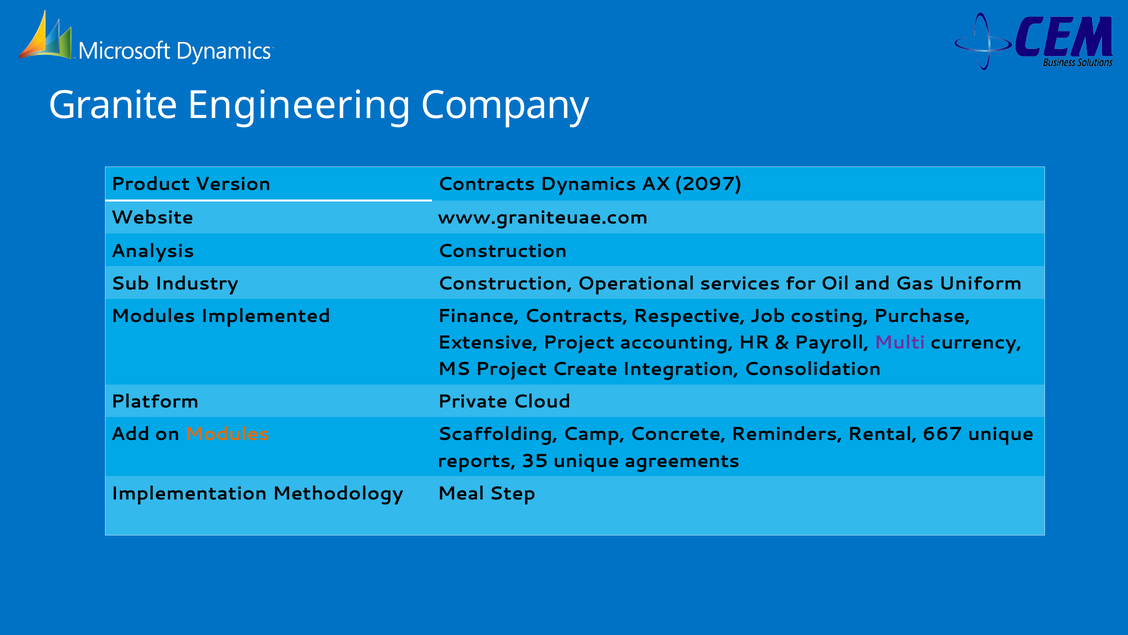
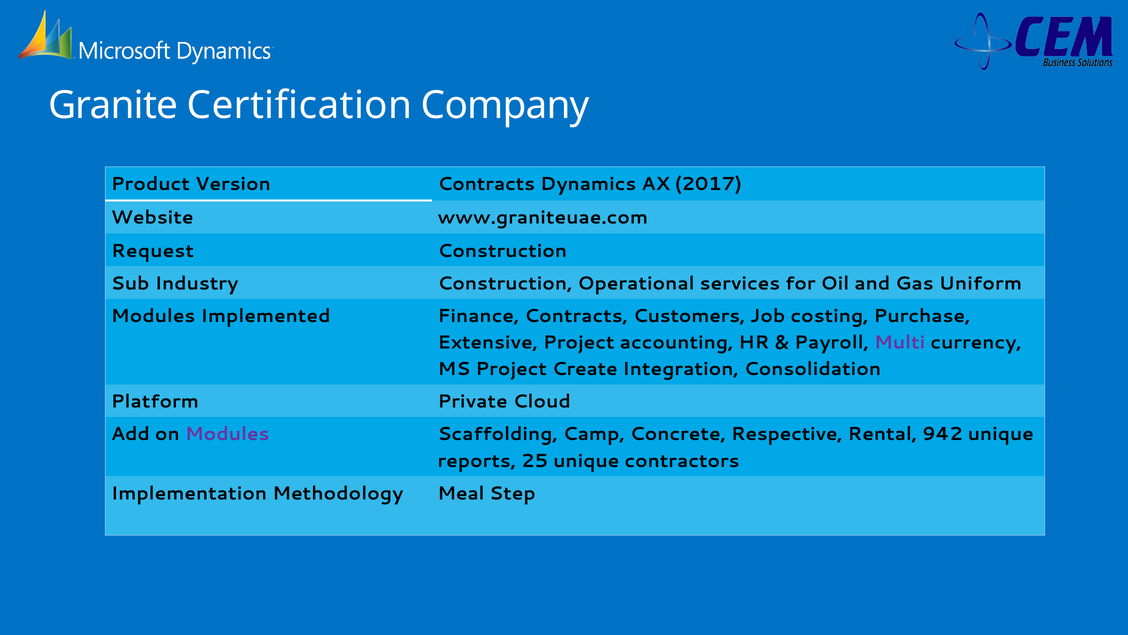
Engineering: Engineering -> Certification
2097: 2097 -> 2017
Analysis: Analysis -> Request
Respective: Respective -> Customers
Modules at (227, 434) colour: orange -> purple
Reminders: Reminders -> Respective
667: 667 -> 942
35: 35 -> 25
agreements: agreements -> contractors
